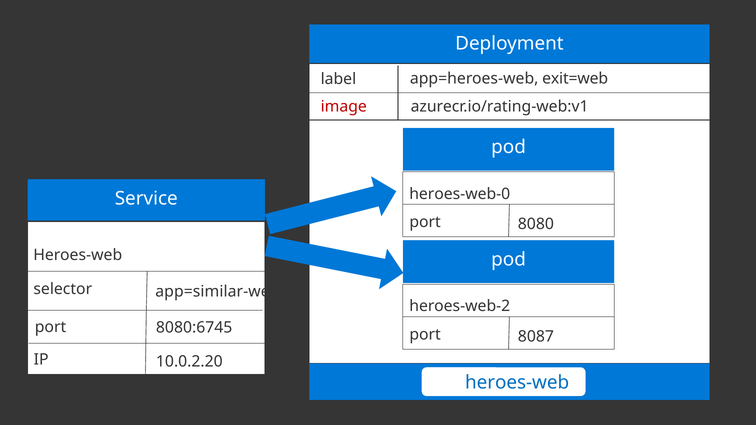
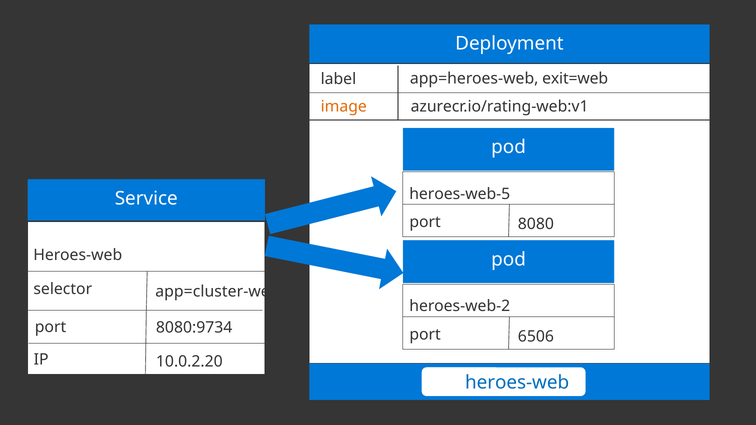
image colour: red -> orange
heroes-web-0: heroes-web-0 -> heroes-web-5
app=similar-web: app=similar-web -> app=cluster-web
8080:6745: 8080:6745 -> 8080:9734
8087: 8087 -> 6506
